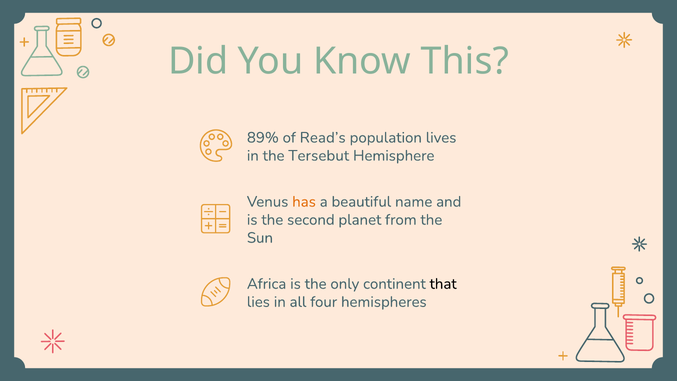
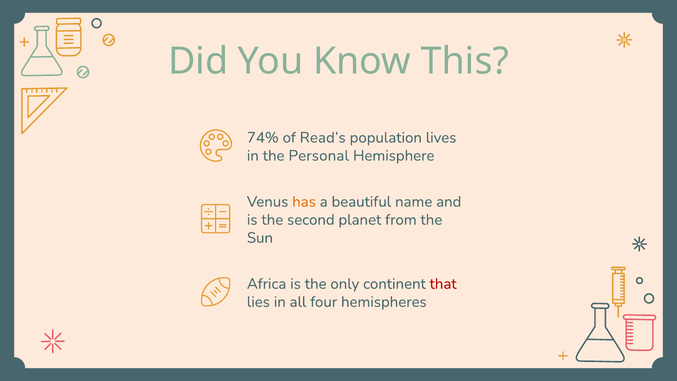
89%: 89% -> 74%
Tersebut: Tersebut -> Personal
that colour: black -> red
